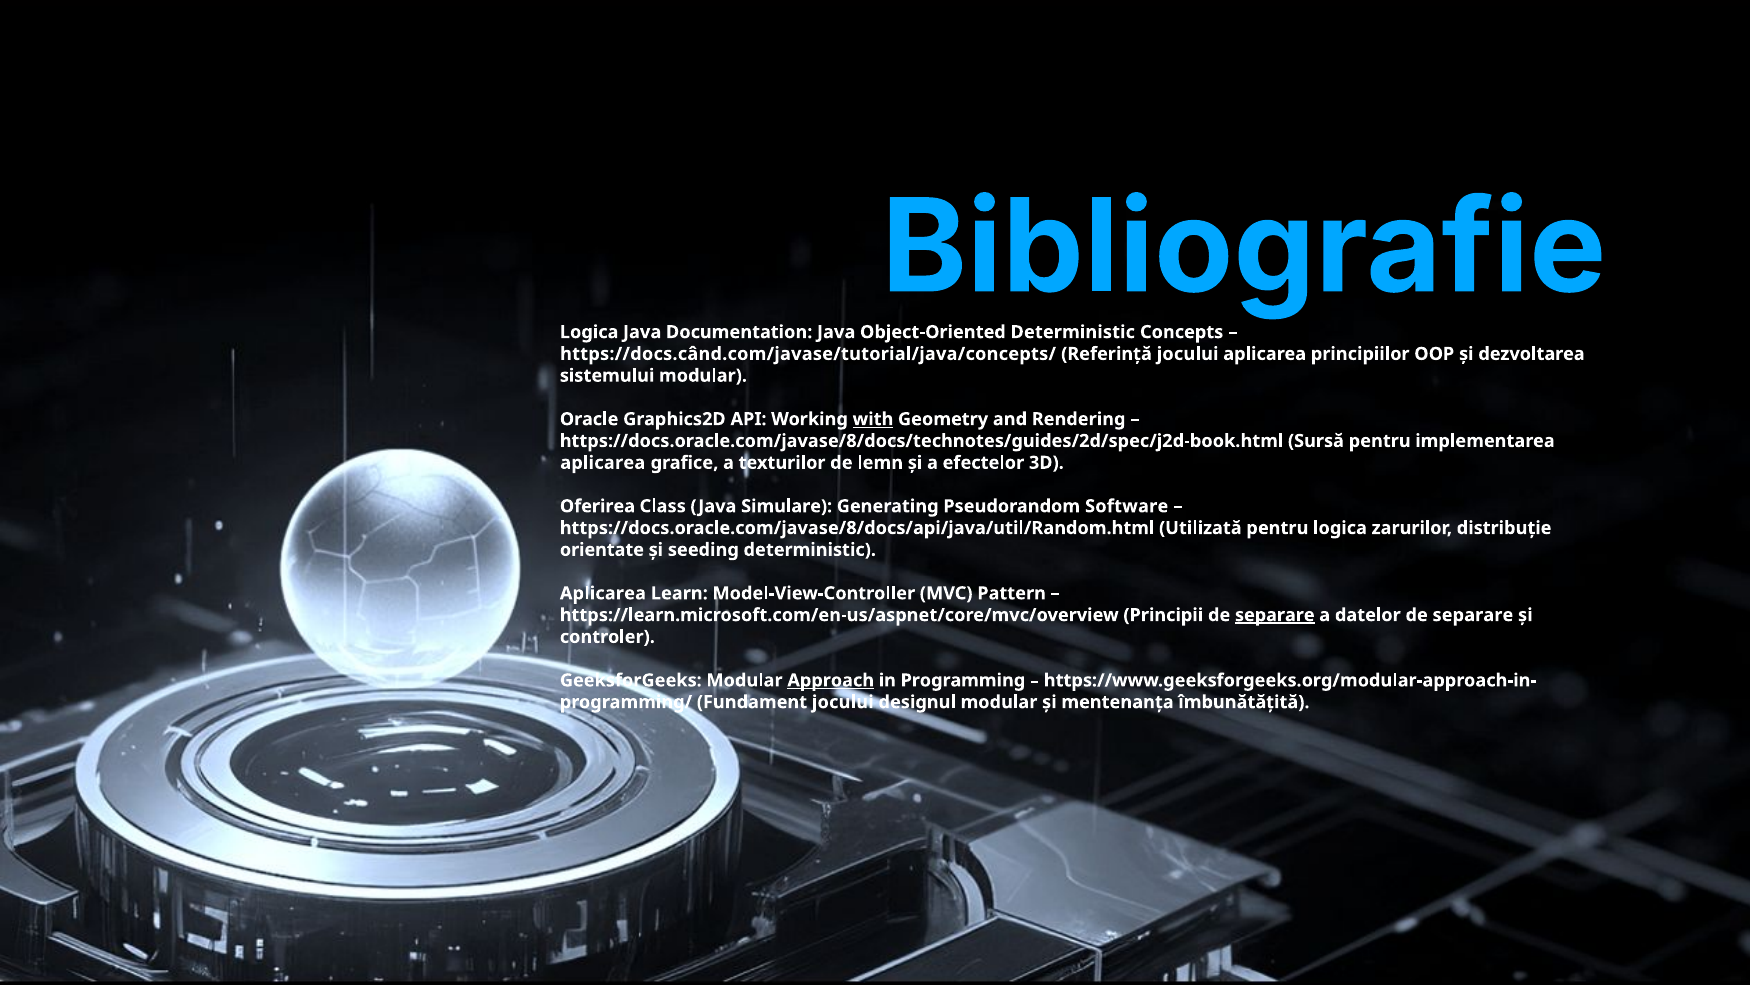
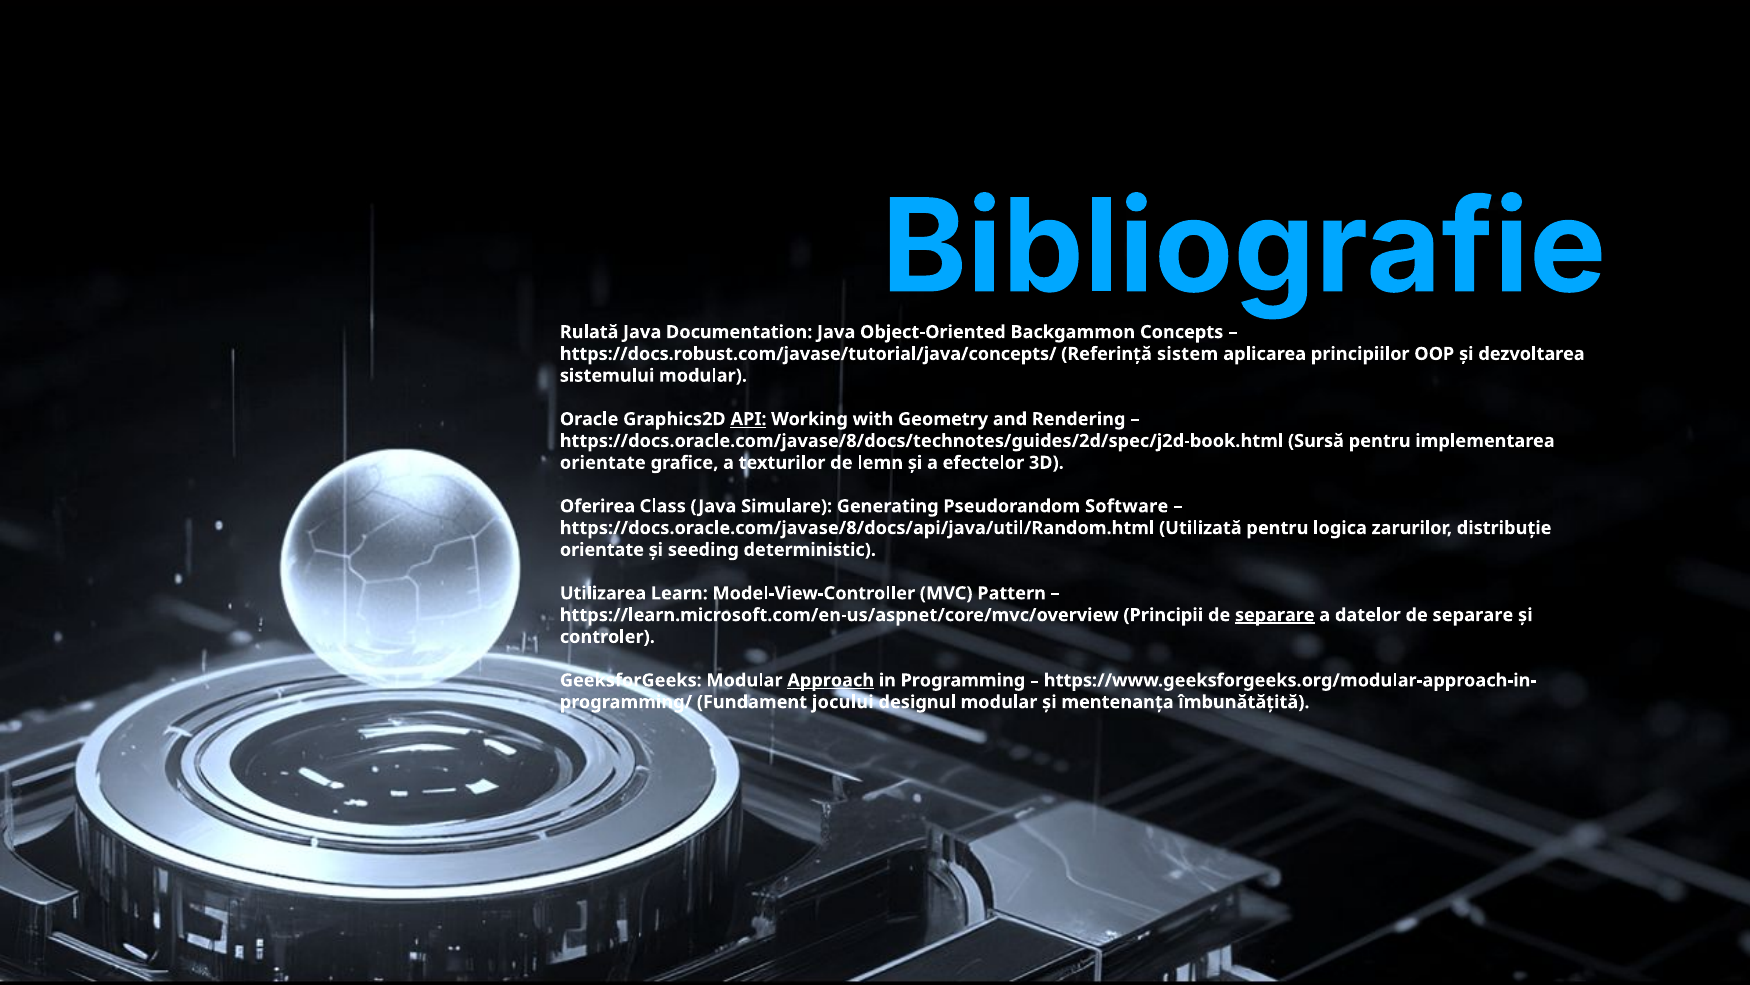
Logica at (589, 332): Logica -> Rulată
Object-Oriented Deterministic: Deterministic -> Backgammon
https://docs.când.com/javase/tutorial/java/concepts/: https://docs.când.com/javase/tutorial/java/concepts/ -> https://docs.robust.com/javase/tutorial/java/concepts/
Referință jocului: jocului -> sistem
API underline: none -> present
with underline: present -> none
aplicarea at (603, 462): aplicarea -> orientate
Aplicarea at (603, 593): Aplicarea -> Utilizarea
